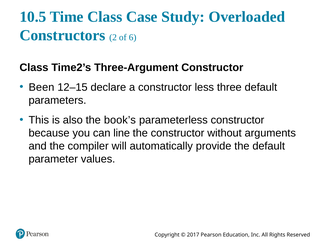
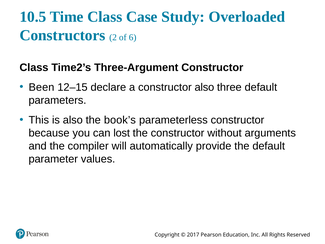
constructor less: less -> also
line: line -> lost
